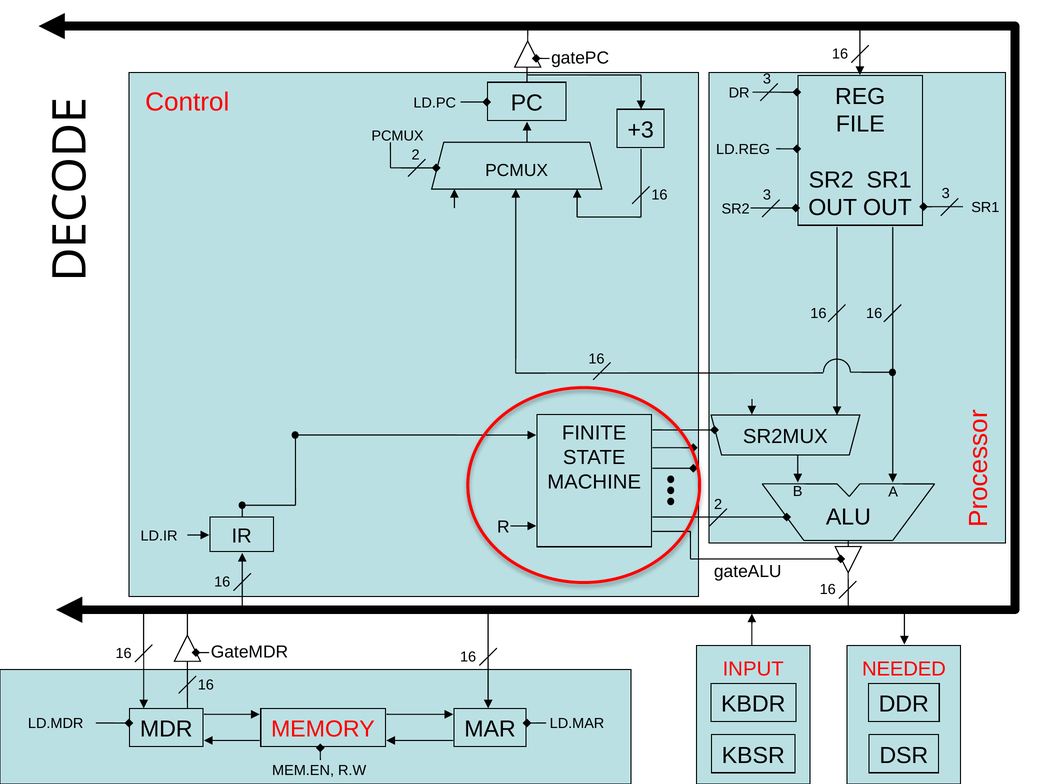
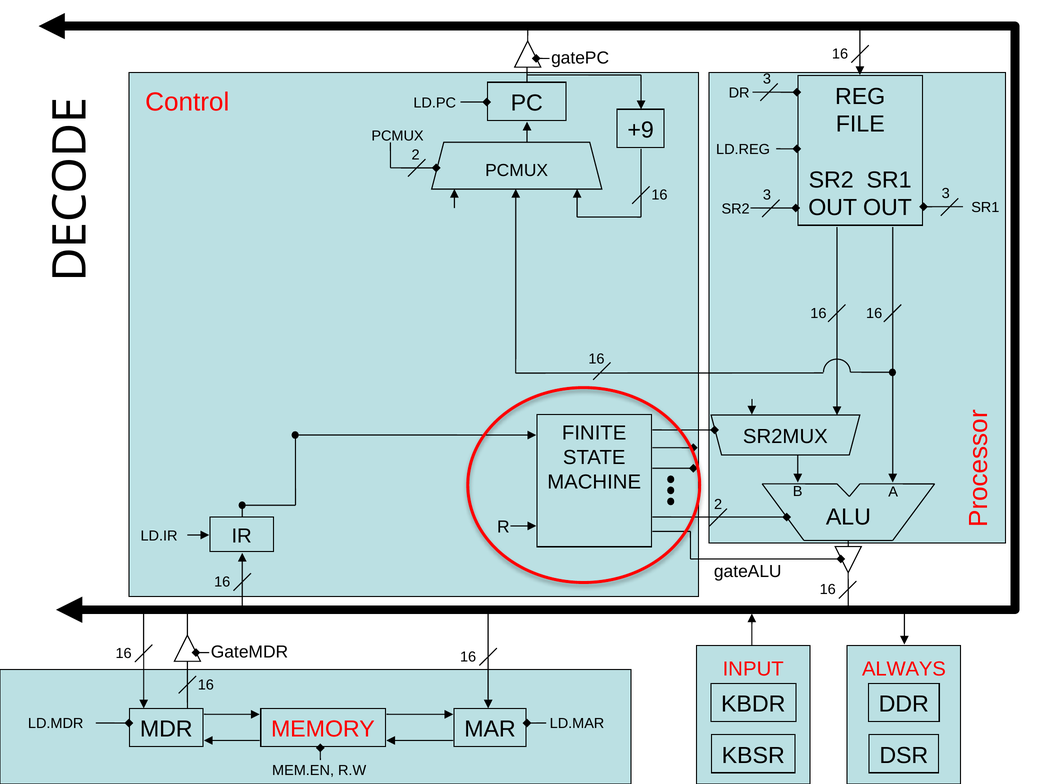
+3: +3 -> +9
NEEDED: NEEDED -> ALWAYS
